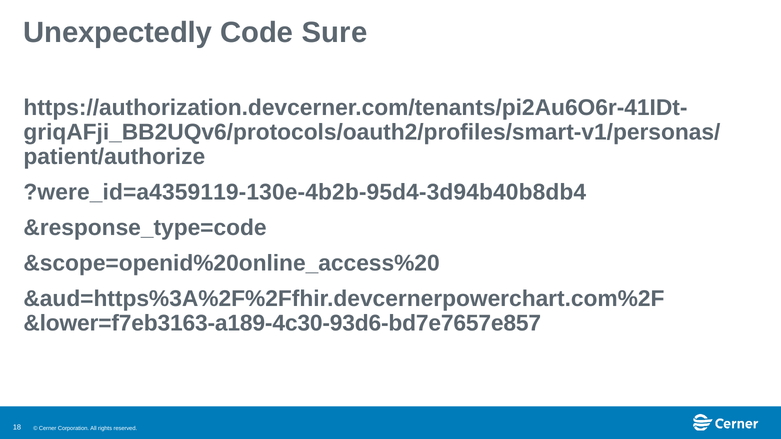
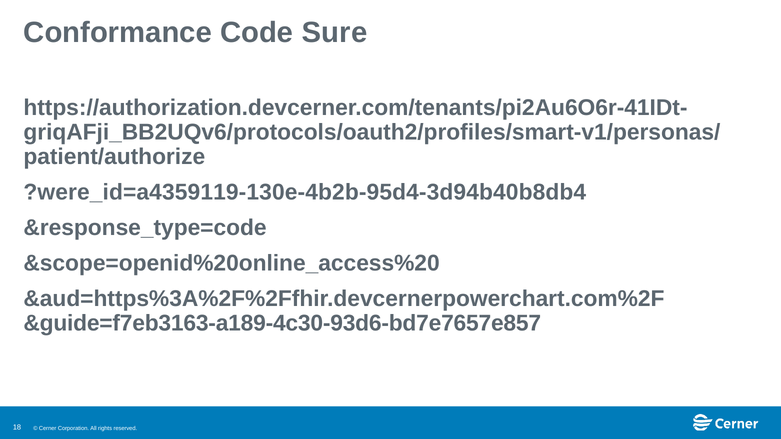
Unexpectedly: Unexpectedly -> Conformance
&lower=f7eb3163-a189-4c30-93d6-bd7e7657e857: &lower=f7eb3163-a189-4c30-93d6-bd7e7657e857 -> &guide=f7eb3163-a189-4c30-93d6-bd7e7657e857
